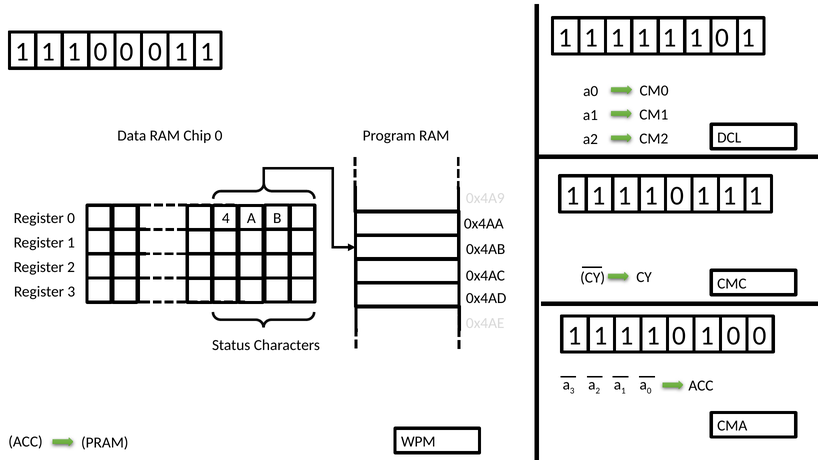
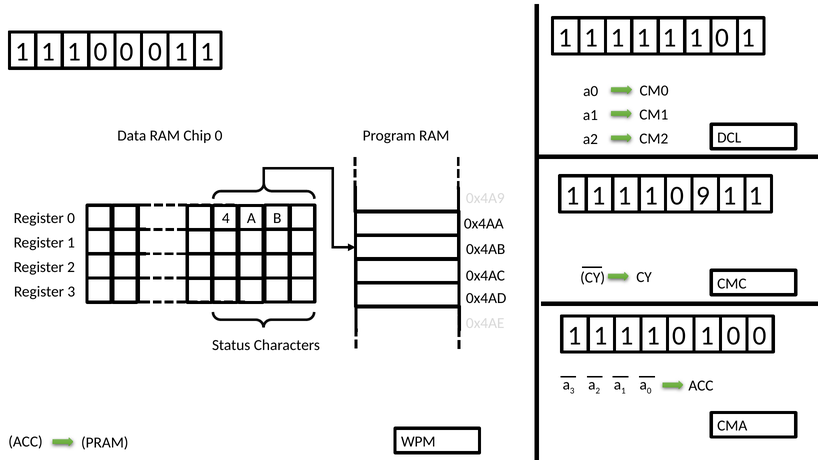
1 at (703, 196): 1 -> 9
